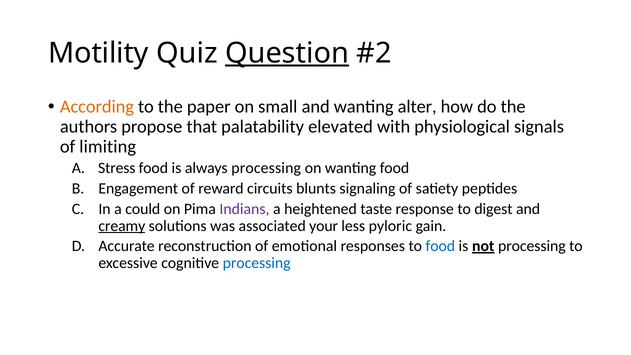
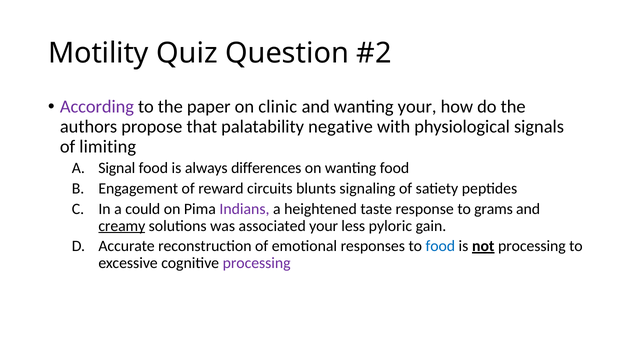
Question underline: present -> none
According colour: orange -> purple
small: small -> clinic
wanting alter: alter -> your
elevated: elevated -> negative
Stress: Stress -> Signal
always processing: processing -> differences
digest: digest -> grams
processing at (257, 263) colour: blue -> purple
